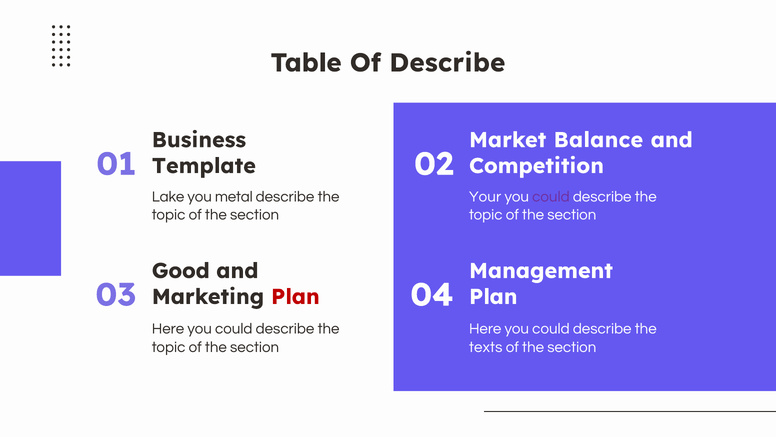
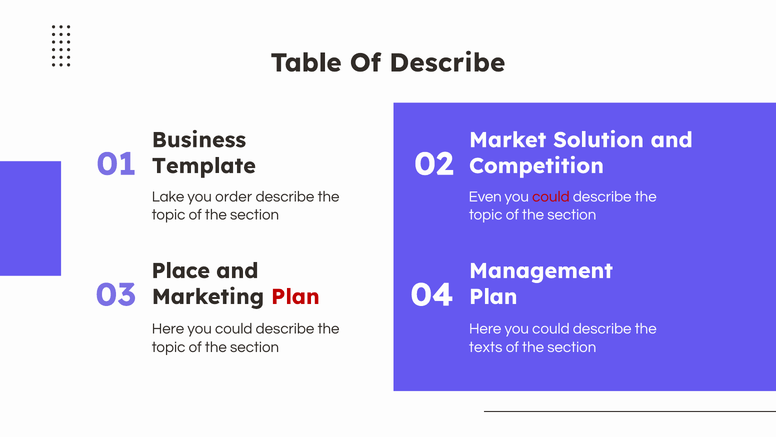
Balance: Balance -> Solution
metal: metal -> order
Your: Your -> Even
could at (551, 197) colour: purple -> red
Good: Good -> Place
